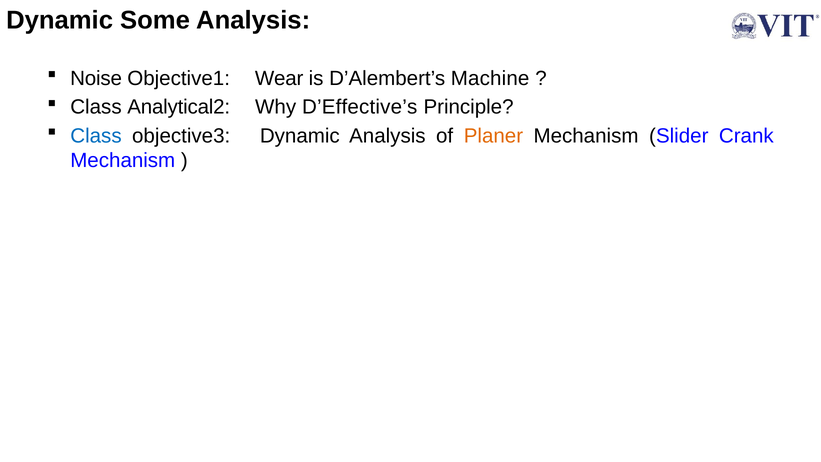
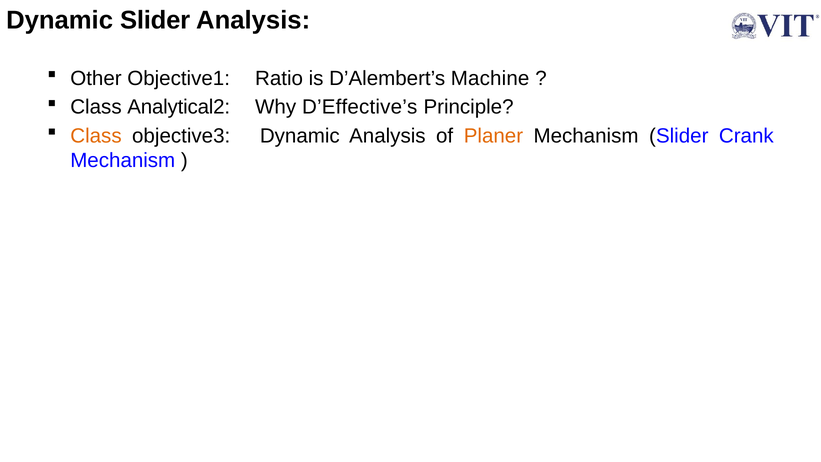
Dynamic Some: Some -> Slider
Noise: Noise -> Other
Wear: Wear -> Ratio
Class at (96, 136) colour: blue -> orange
